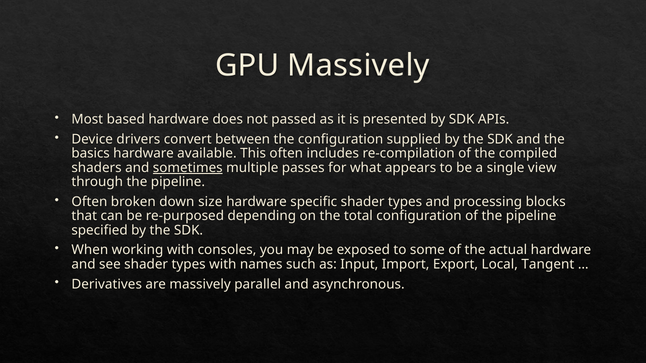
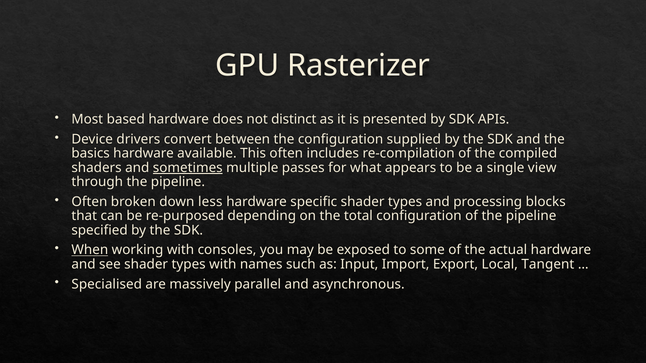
GPU Massively: Massively -> Rasterizer
passed: passed -> distinct
size: size -> less
When underline: none -> present
Derivatives: Derivatives -> Specialised
